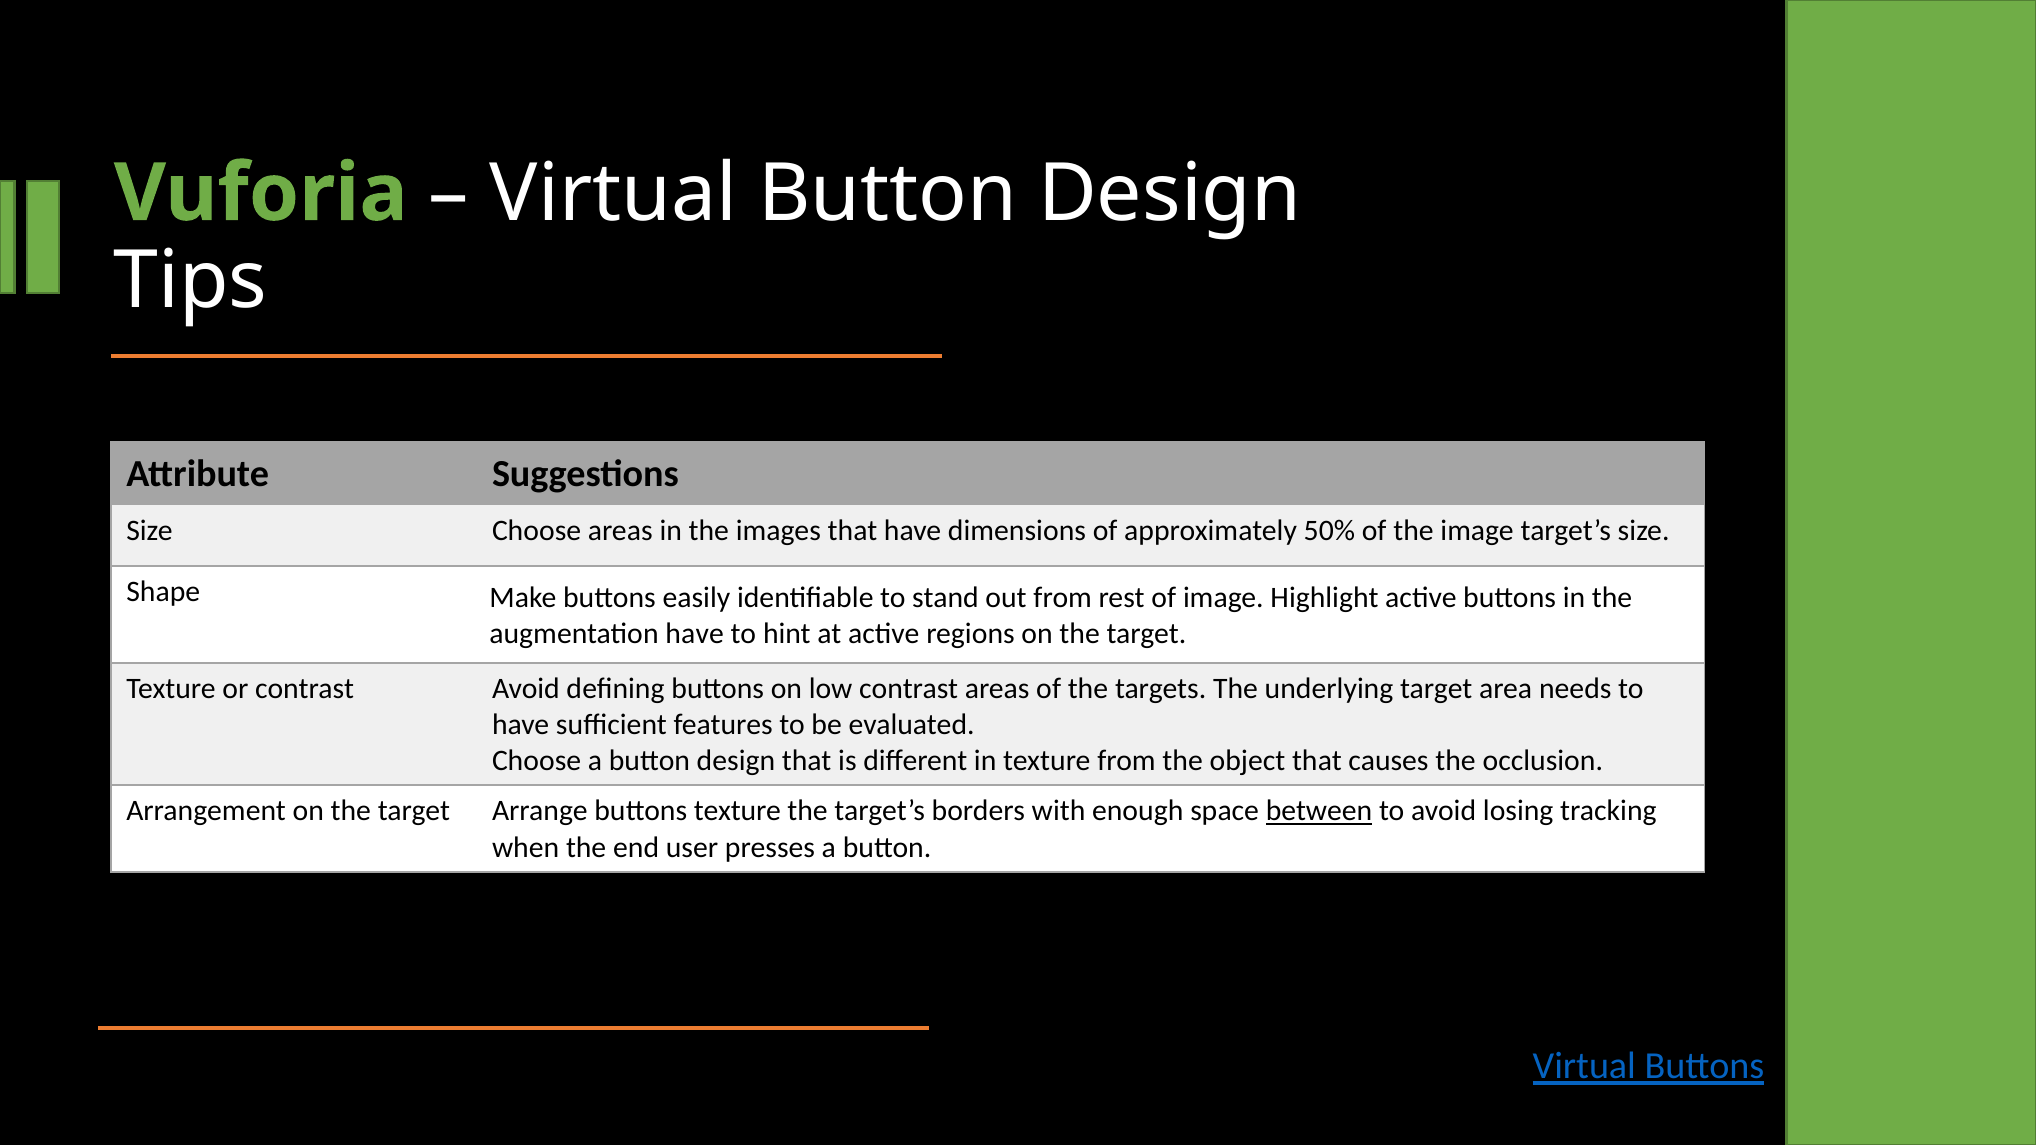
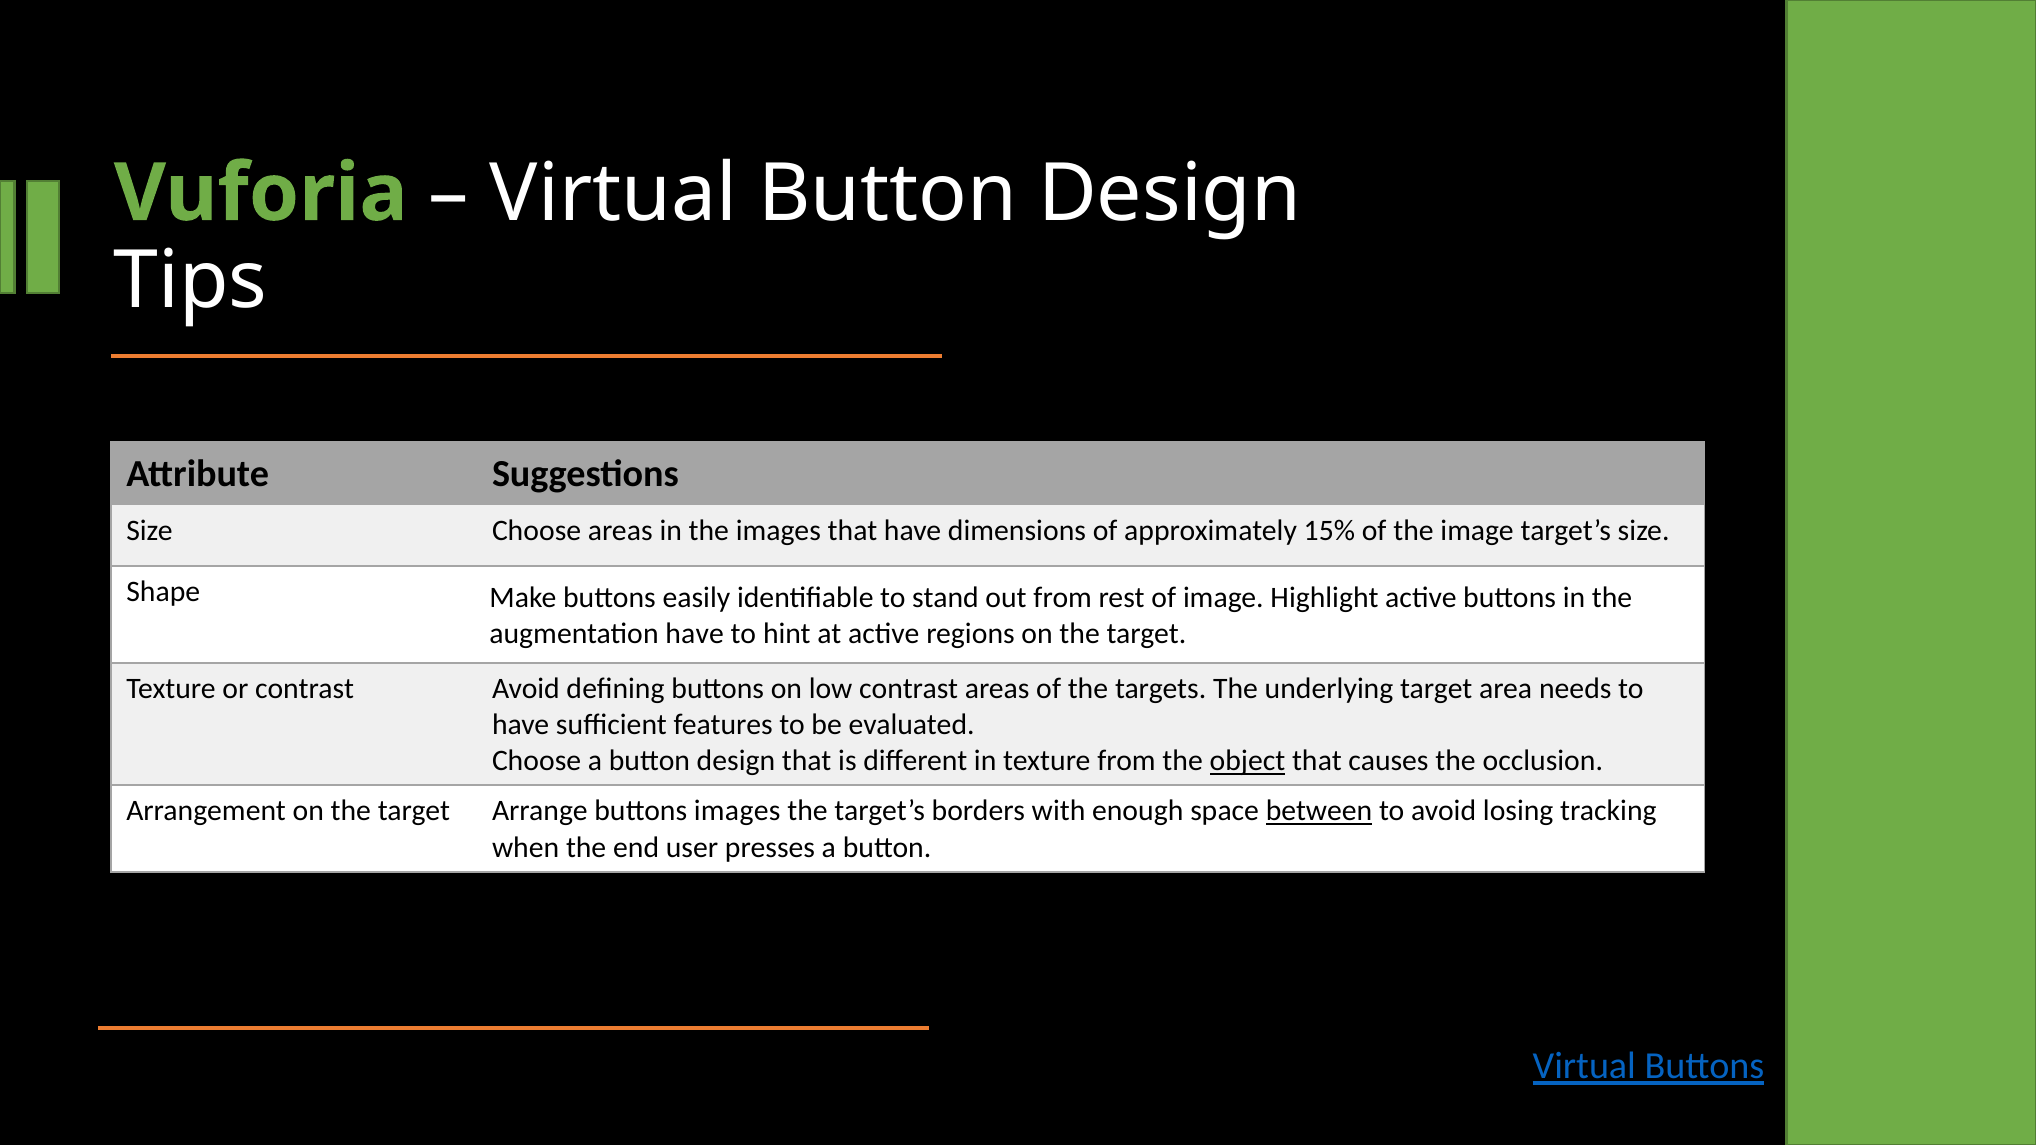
50%: 50% -> 15%
object underline: none -> present
buttons texture: texture -> images
